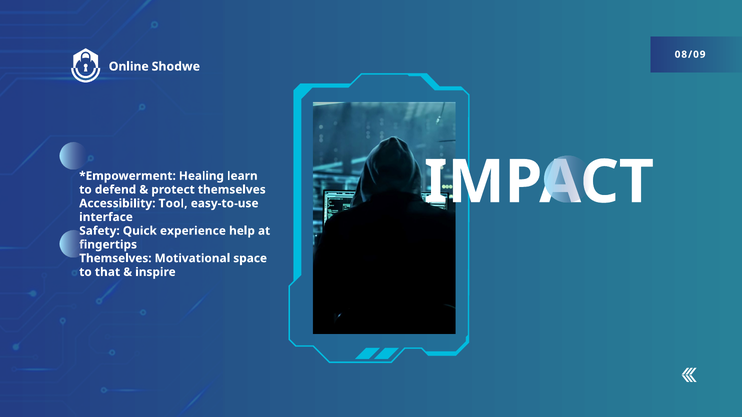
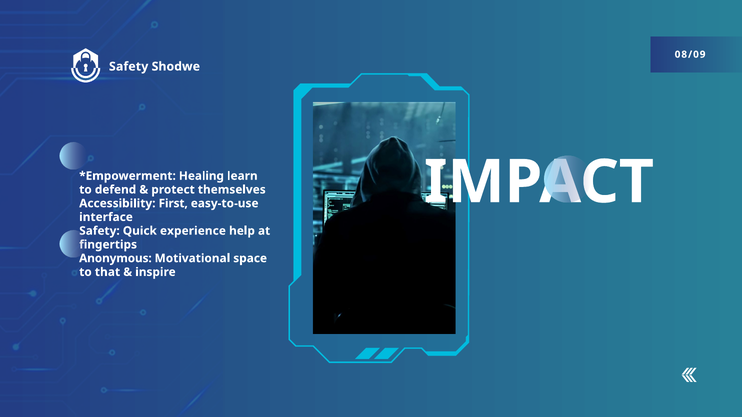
Online at (129, 67): Online -> Safety
Tool: Tool -> First
Themselves at (115, 259): Themselves -> Anonymous
